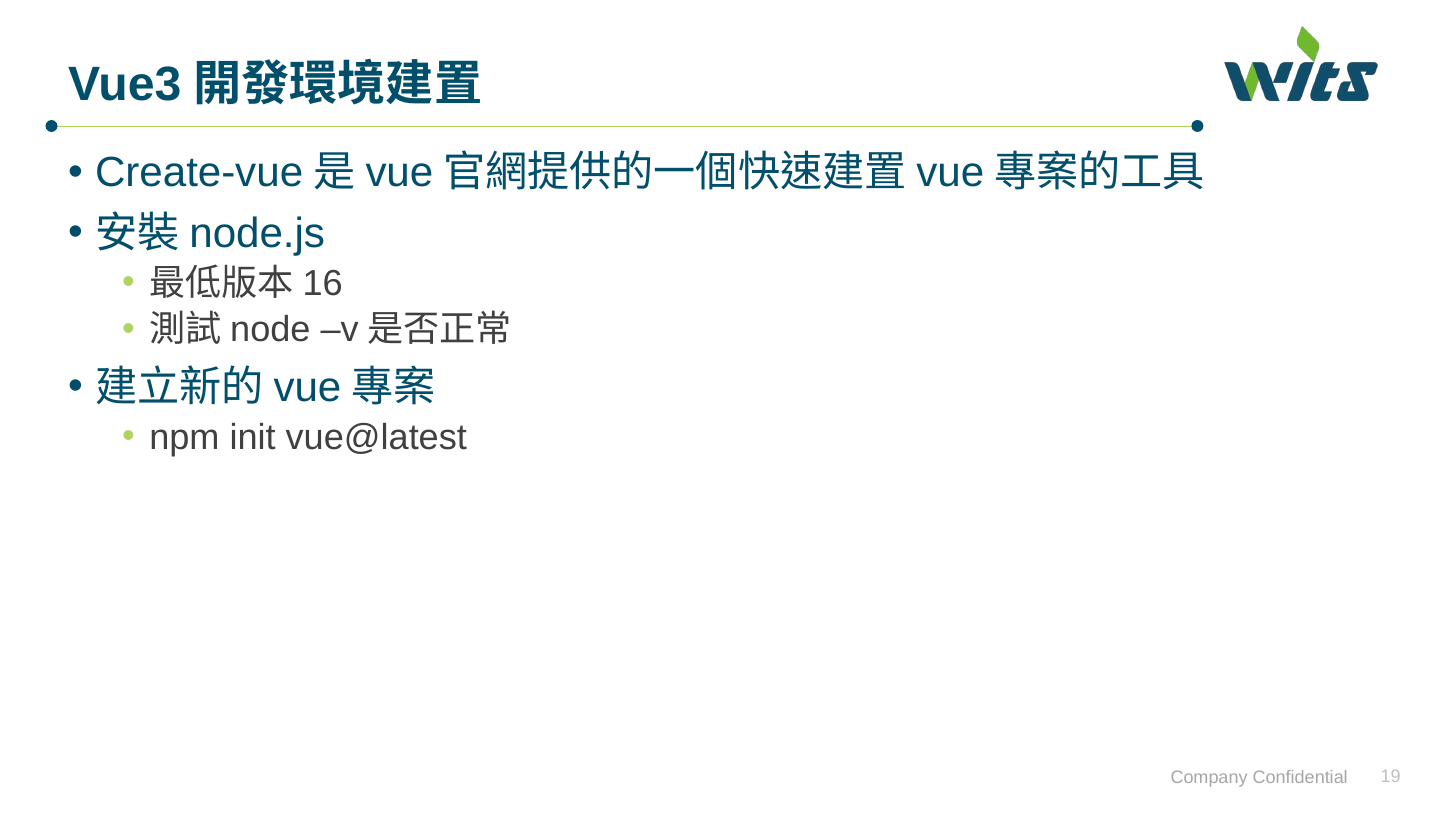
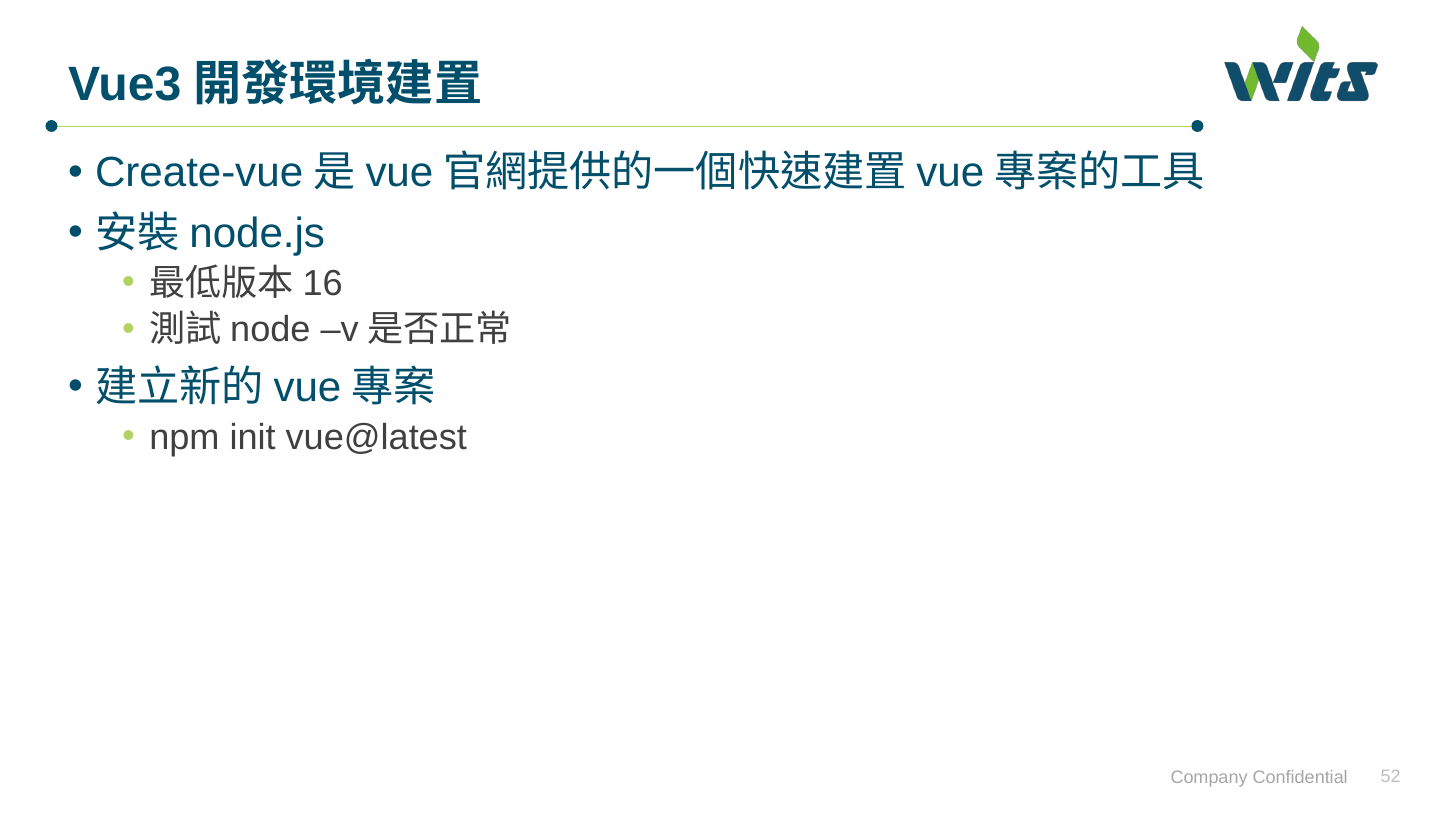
19: 19 -> 52
